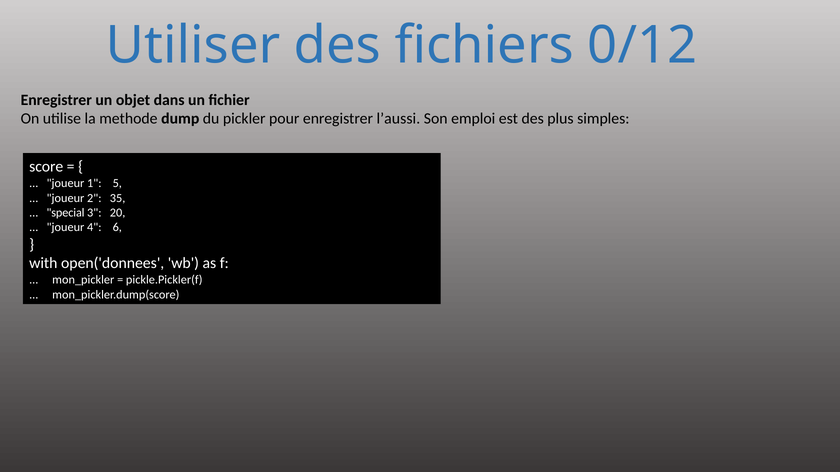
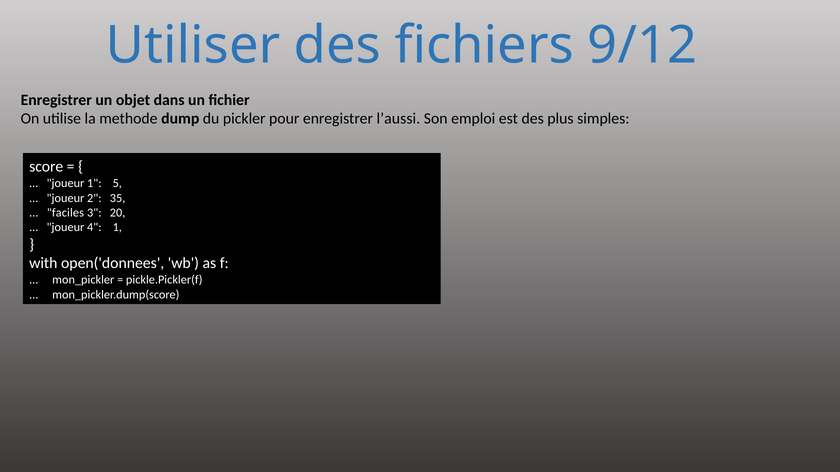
0/12: 0/12 -> 9/12
special: special -> faciles
4 6: 6 -> 1
